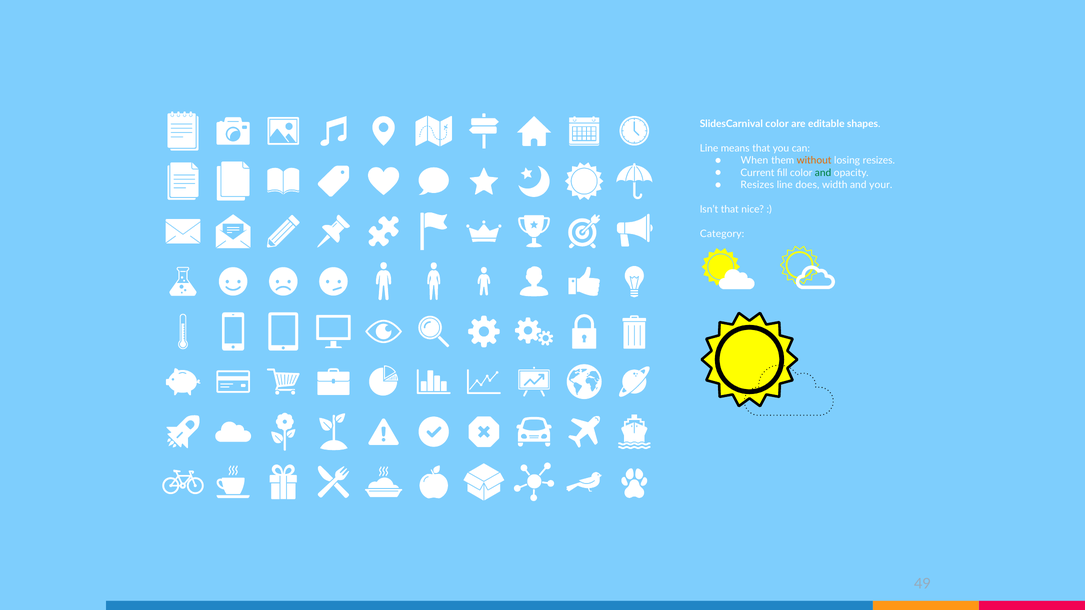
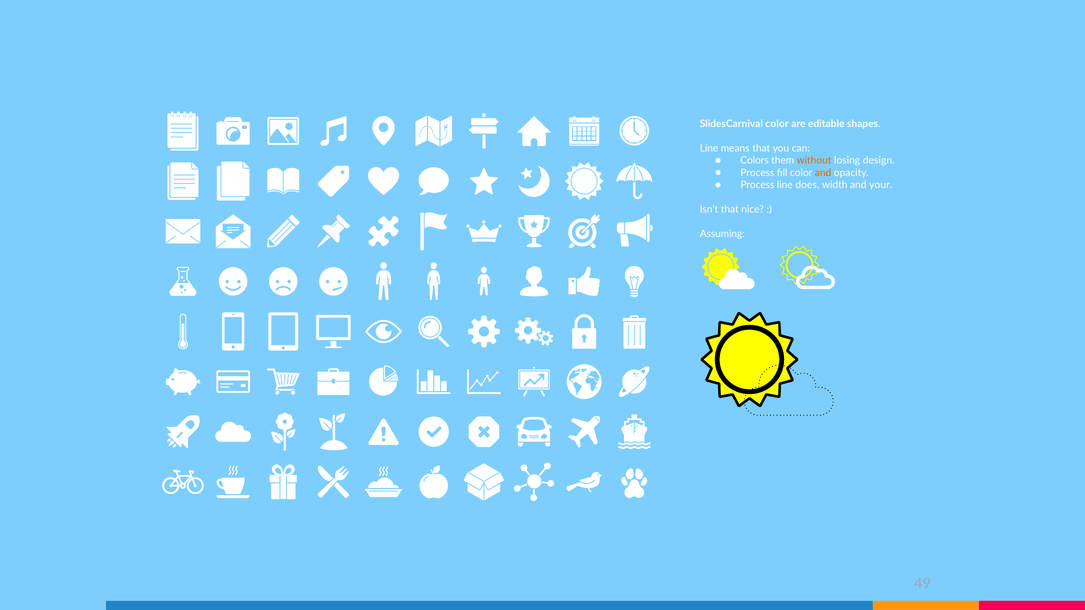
When: When -> Colors
losing resizes: resizes -> design
Current at (757, 173): Current -> Process
and at (823, 173) colour: green -> orange
Resizes at (757, 185): Resizes -> Process
Category: Category -> Assuming
